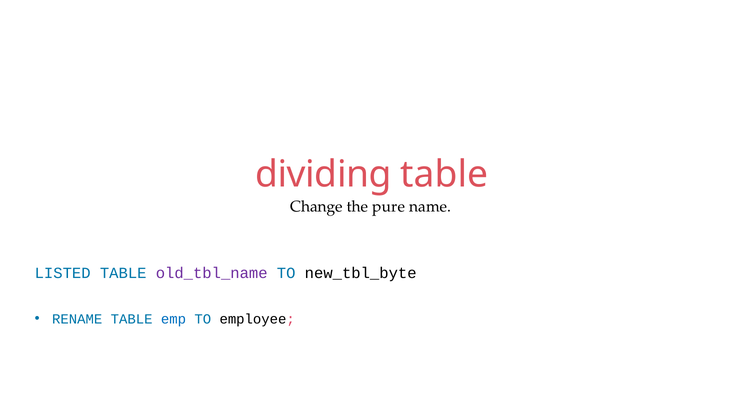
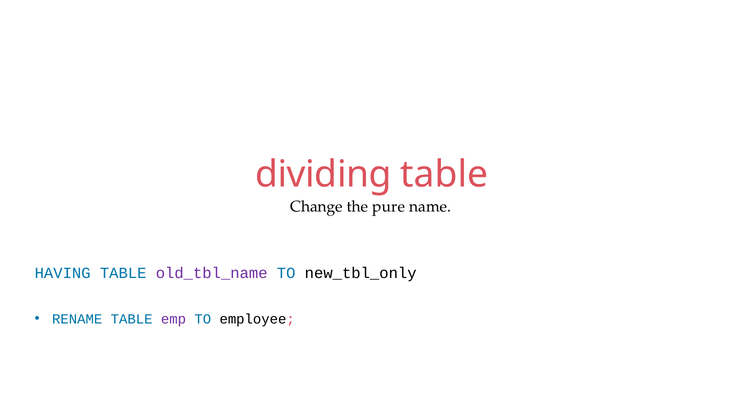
LISTED: LISTED -> HAVING
new_tbl_byte: new_tbl_byte -> new_tbl_only
emp colour: blue -> purple
